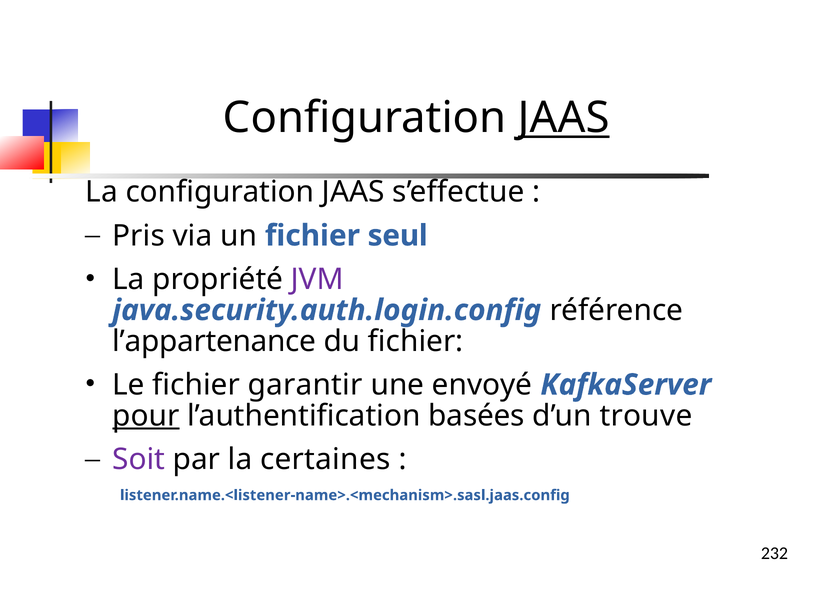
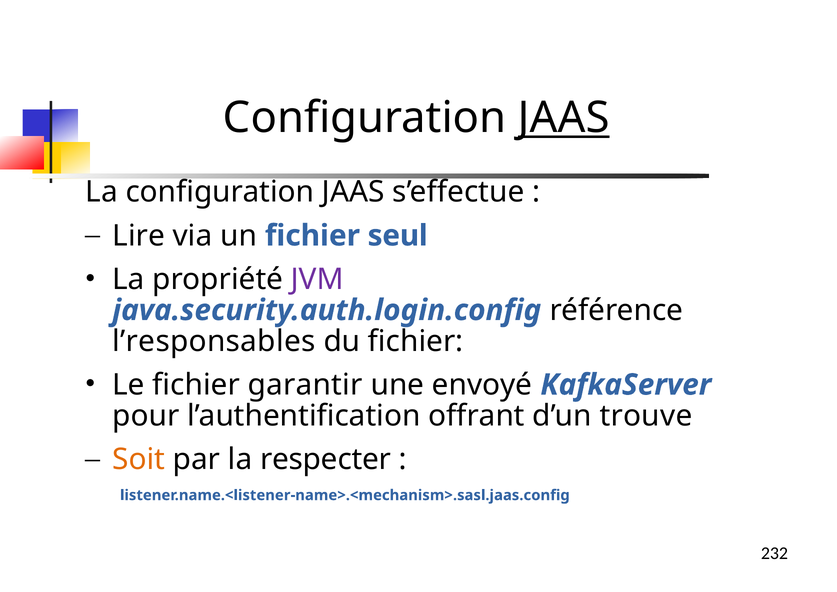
Pris: Pris -> Lire
l’appartenance: l’appartenance -> l’responsables
pour underline: present -> none
basées: basées -> offrant
Soit colour: purple -> orange
certaines: certaines -> respecter
